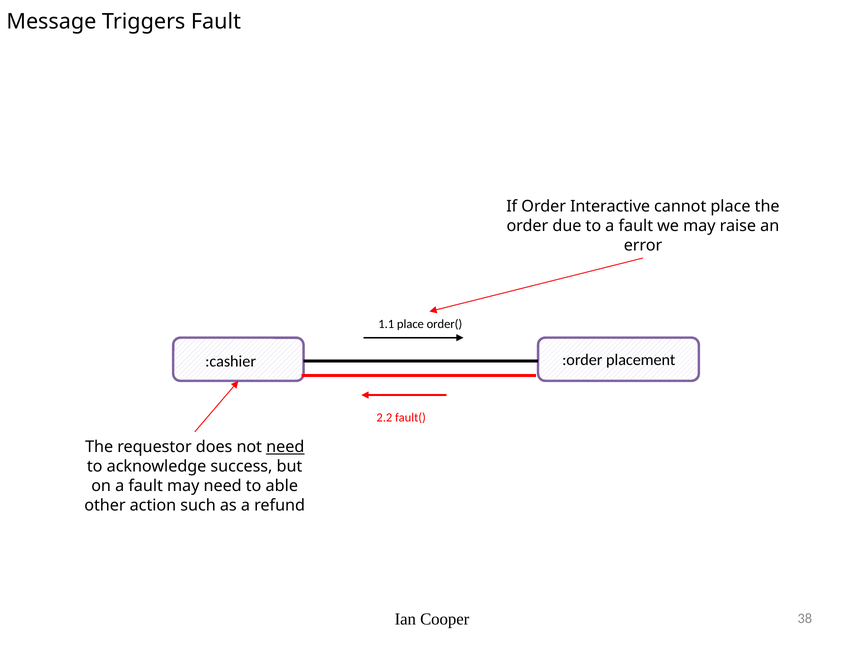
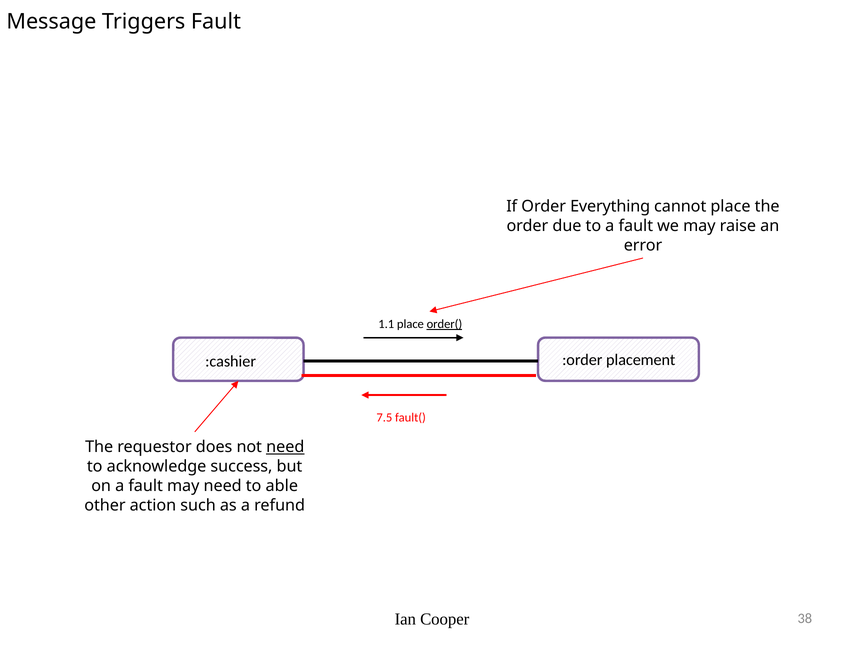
Interactive: Interactive -> Everything
order( underline: none -> present
2.2: 2.2 -> 7.5
